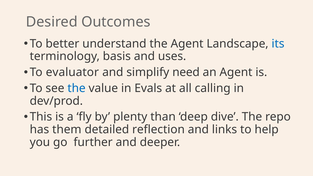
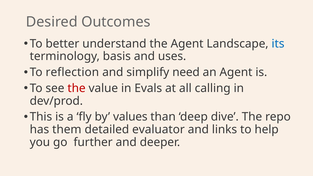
evaluator: evaluator -> reflection
the at (77, 88) colour: blue -> red
plenty: plenty -> values
reflection: reflection -> evaluator
